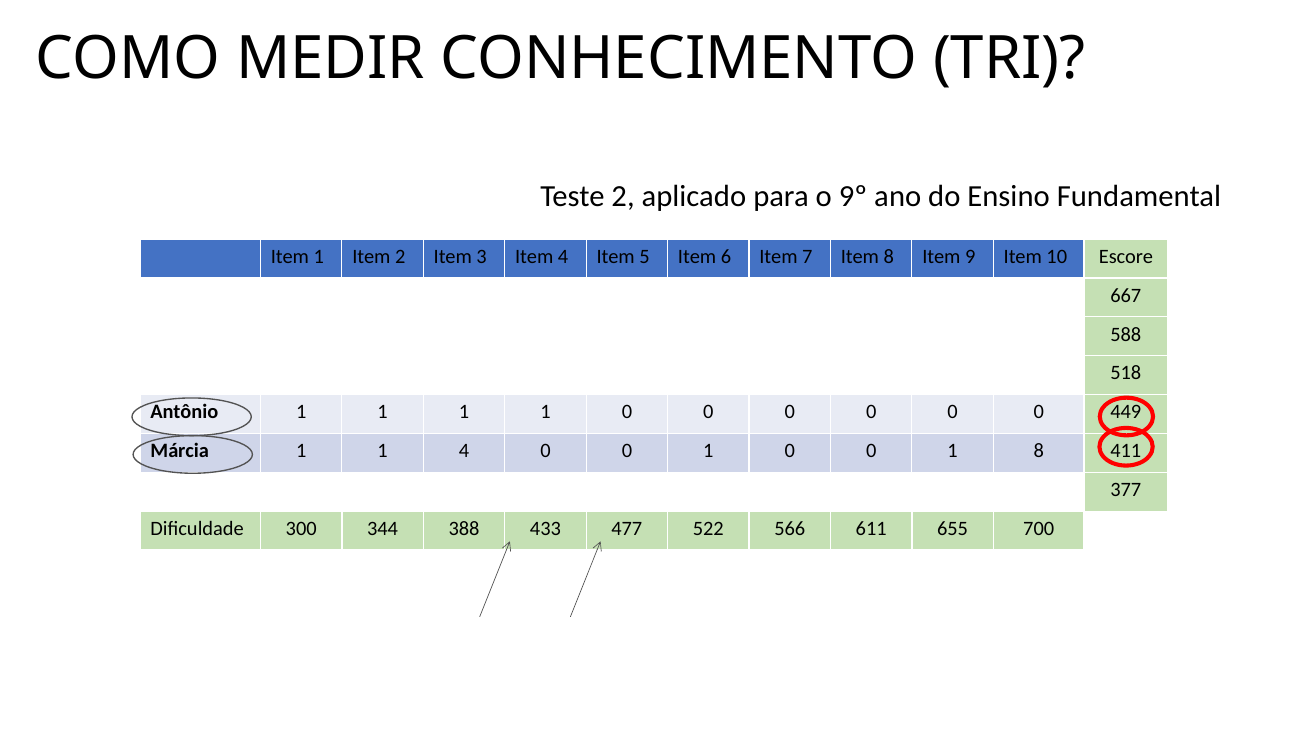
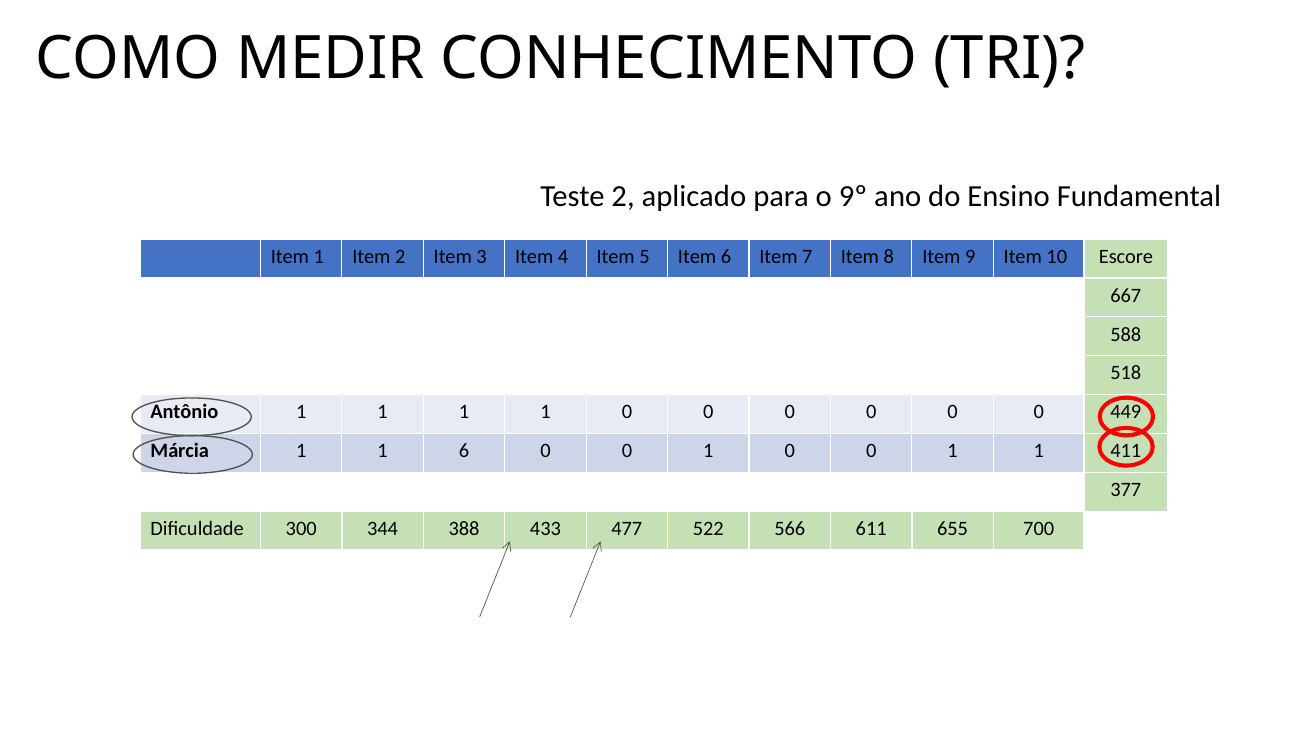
1 4: 4 -> 6
0 1 8: 8 -> 1
